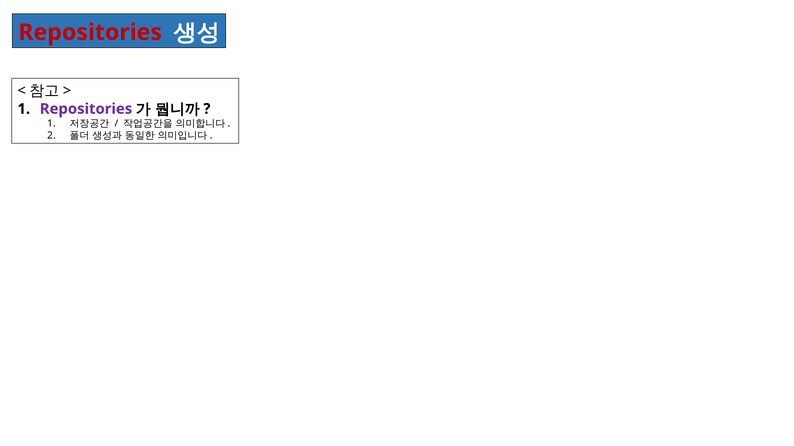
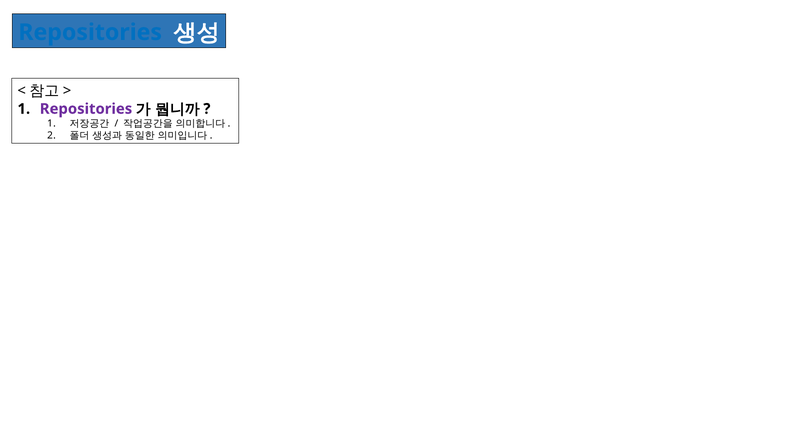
Repositories at (90, 32) colour: red -> blue
